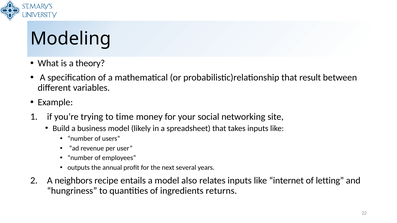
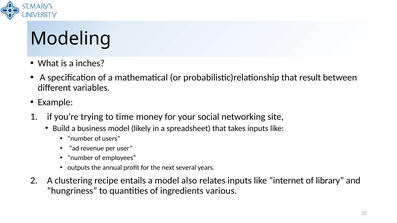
theory: theory -> inches
neighbors: neighbors -> clustering
letting: letting -> library
returns: returns -> various
